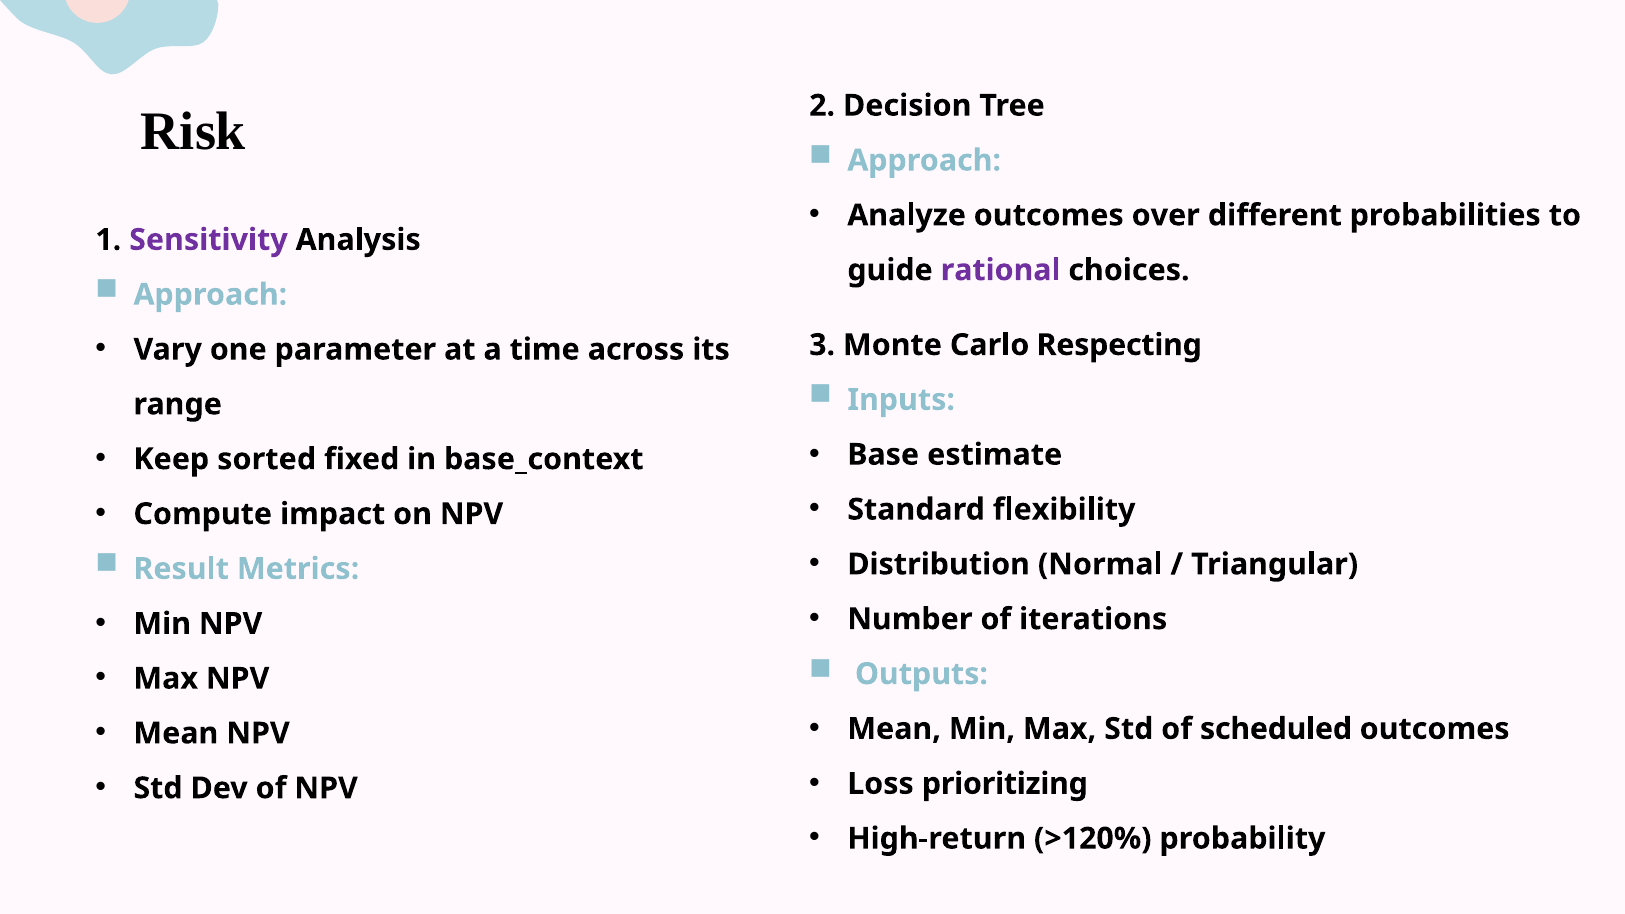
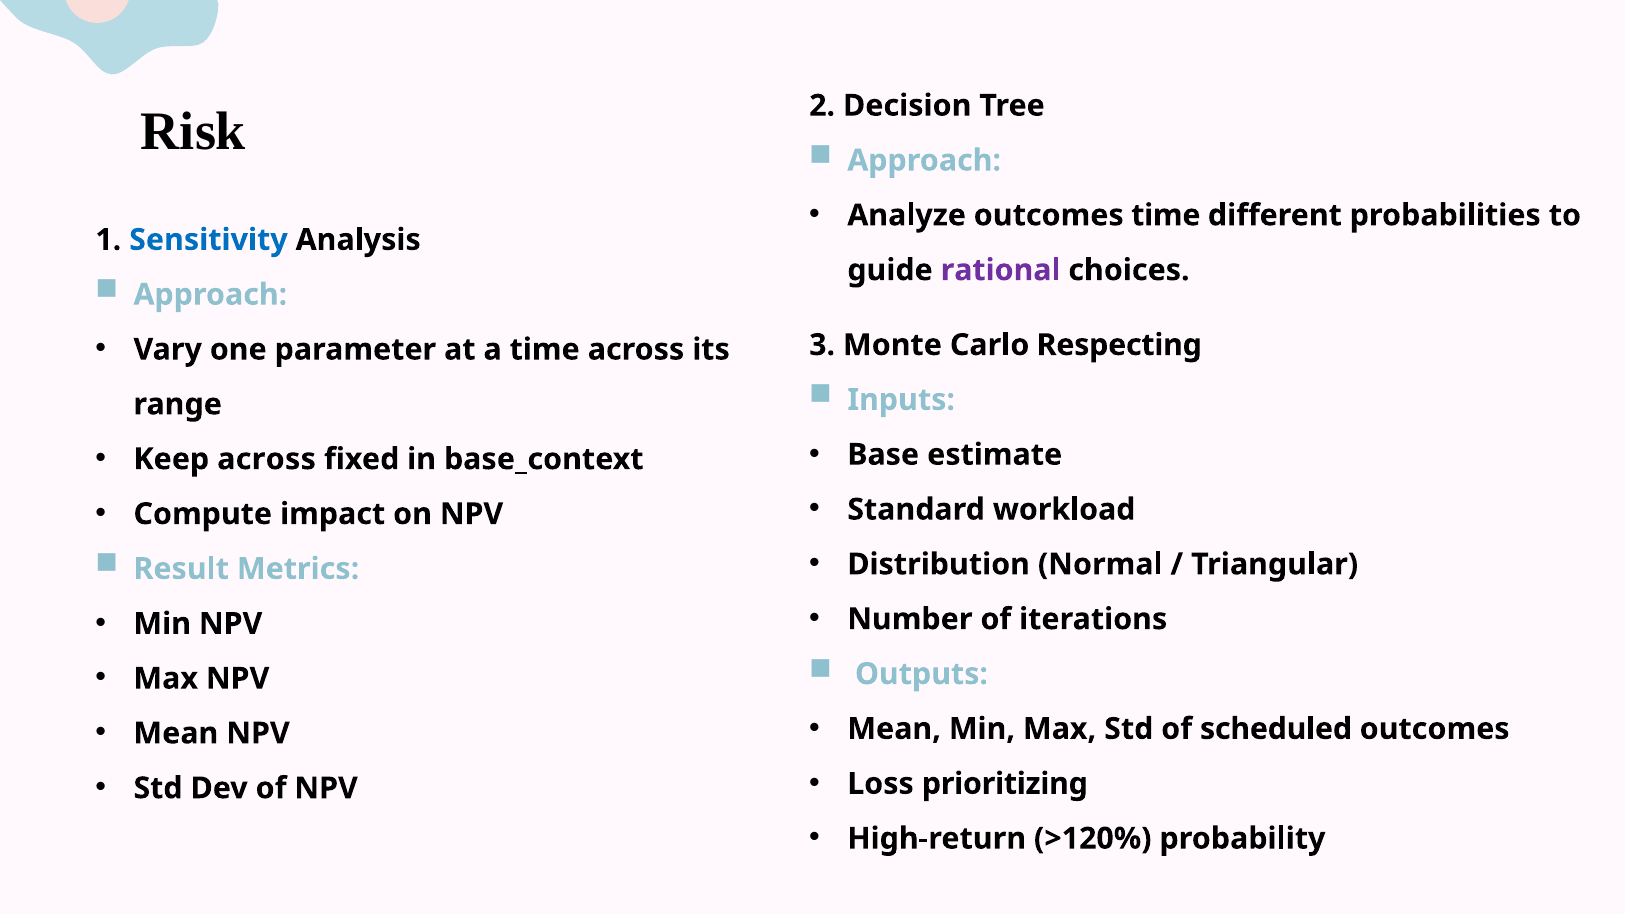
outcomes over: over -> time
Sensitivity colour: purple -> blue
Keep sorted: sorted -> across
flexibility: flexibility -> workload
